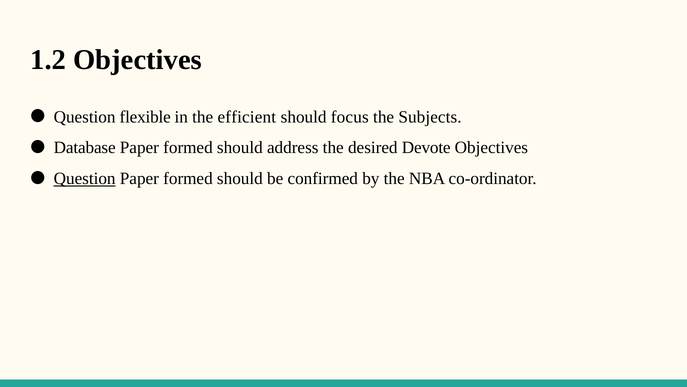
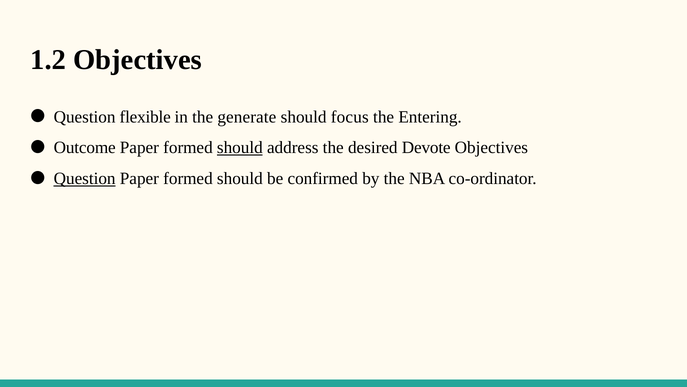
efficient: efficient -> generate
Subjects: Subjects -> Entering
Database: Database -> Outcome
should at (240, 148) underline: none -> present
